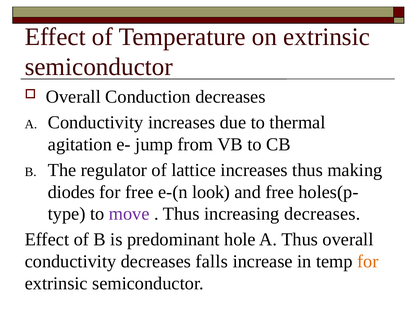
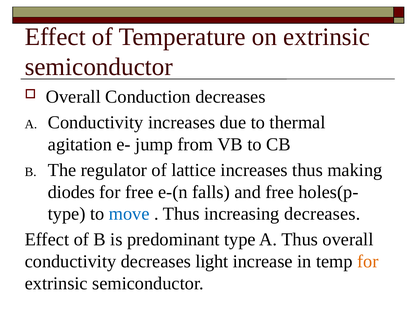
look: look -> falls
move colour: purple -> blue
predominant hole: hole -> type
falls: falls -> light
